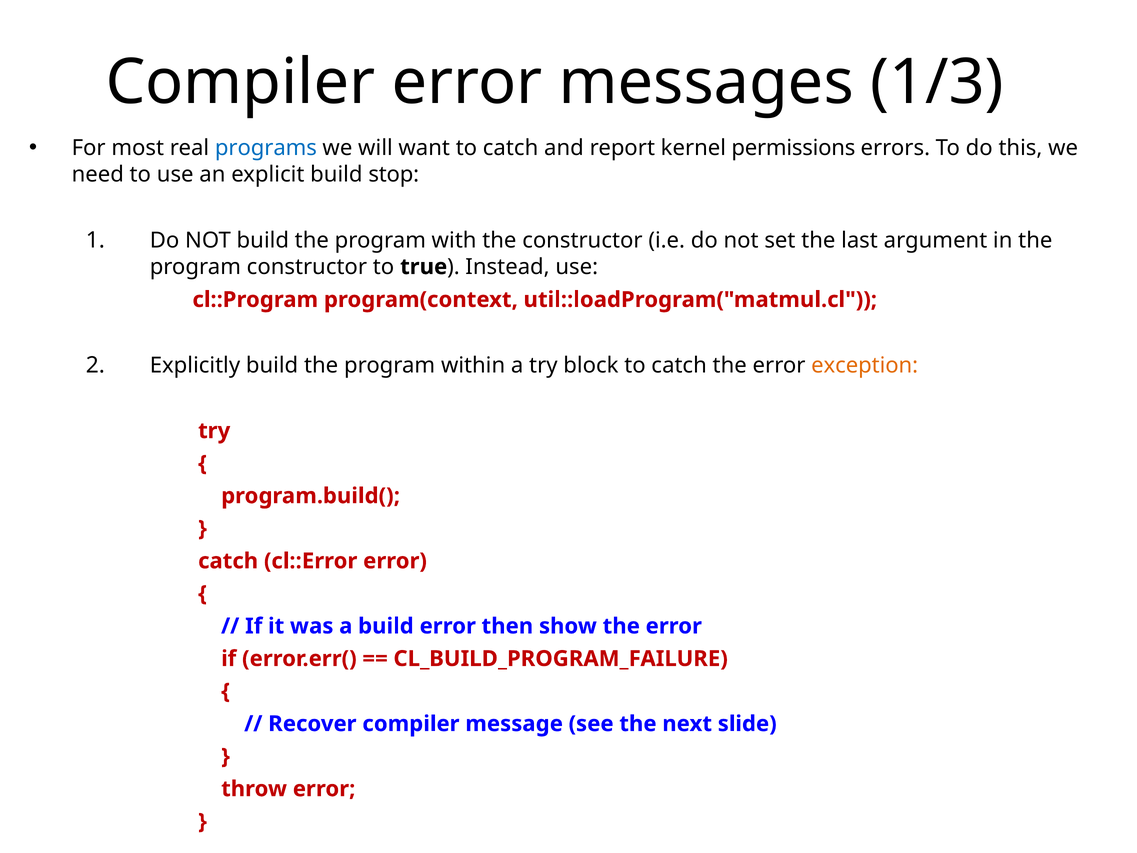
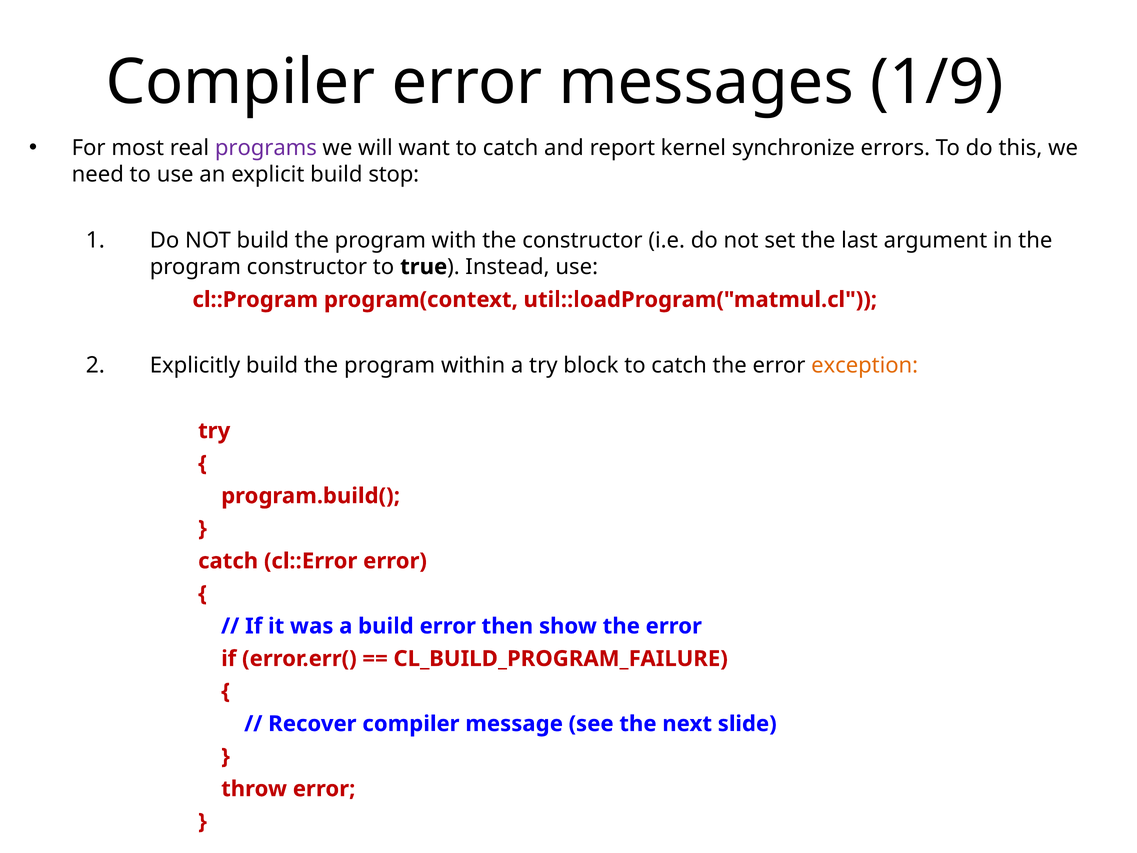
1/3: 1/3 -> 1/9
programs colour: blue -> purple
permissions: permissions -> synchronize
